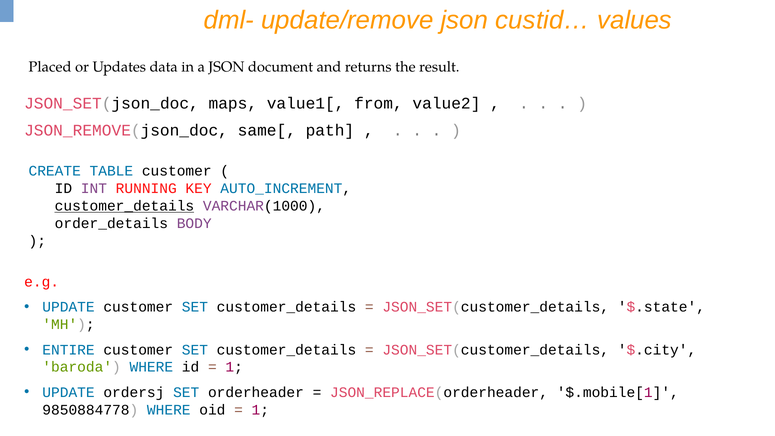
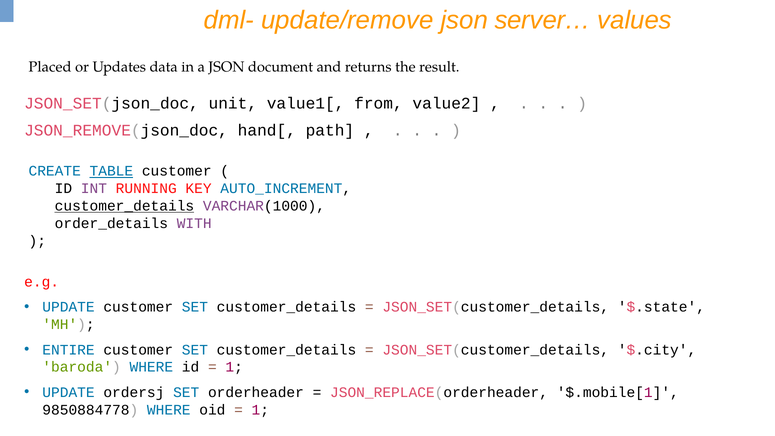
custid…: custid… -> server…
maps: maps -> unit
same[: same[ -> hand[
TABLE underline: none -> present
BODY: BODY -> WITH
